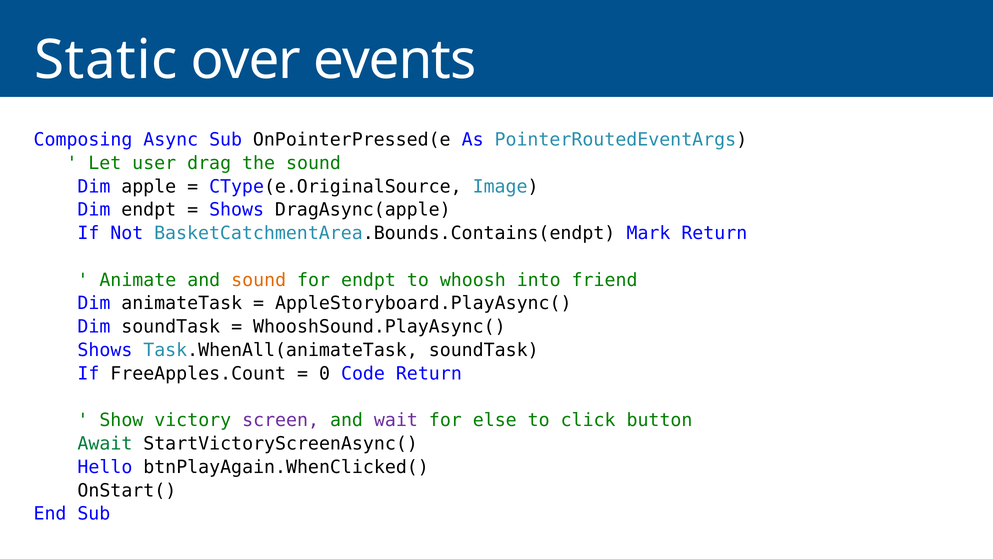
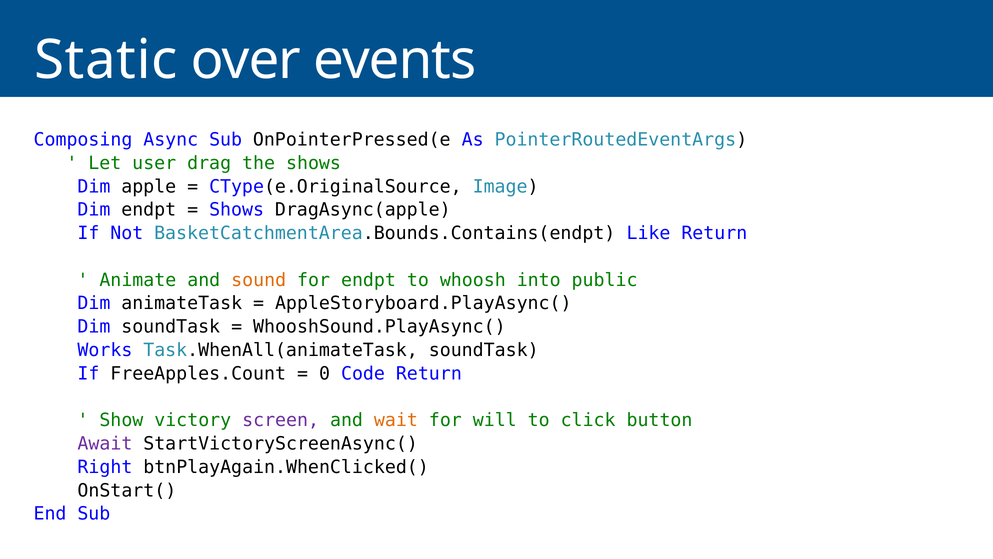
the sound: sound -> shows
Mark: Mark -> Like
friend: friend -> public
Shows at (105, 350): Shows -> Works
wait colour: purple -> orange
else: else -> will
Await colour: green -> purple
Hello: Hello -> Right
